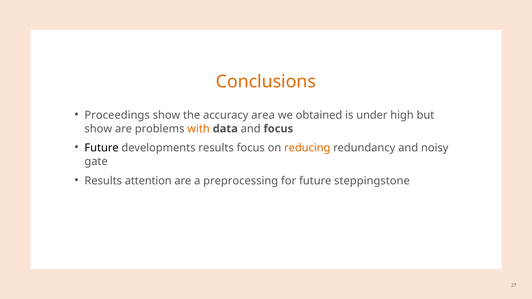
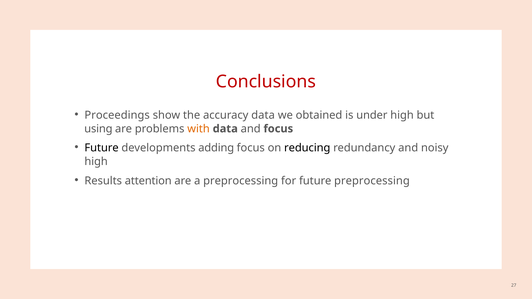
Conclusions colour: orange -> red
accuracy area: area -> data
show at (98, 129): show -> using
developments results: results -> adding
reducing colour: orange -> black
gate at (96, 162): gate -> high
future steppingstone: steppingstone -> preprocessing
